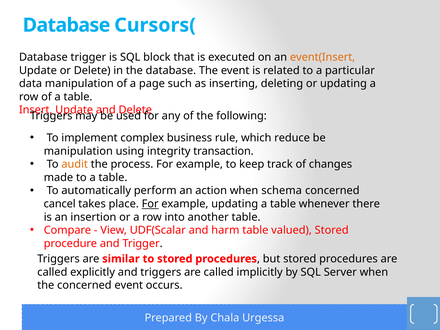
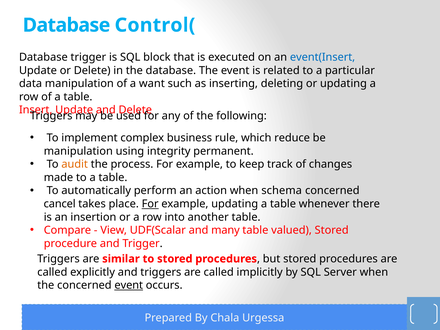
Cursors(: Cursors( -> Control(
event(Insert colour: orange -> blue
page: page -> want
transaction: transaction -> permanent
harm: harm -> many
event at (129, 285) underline: none -> present
